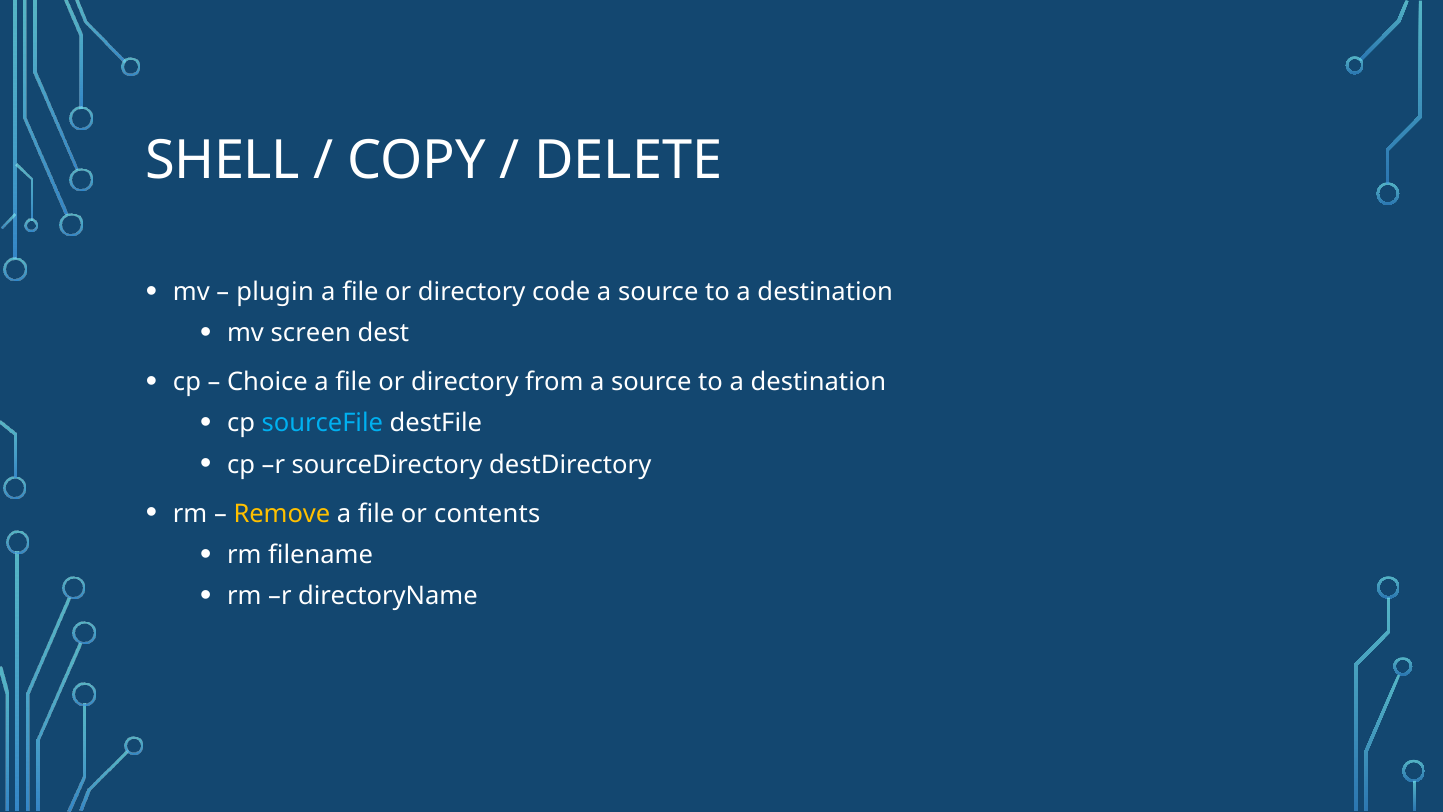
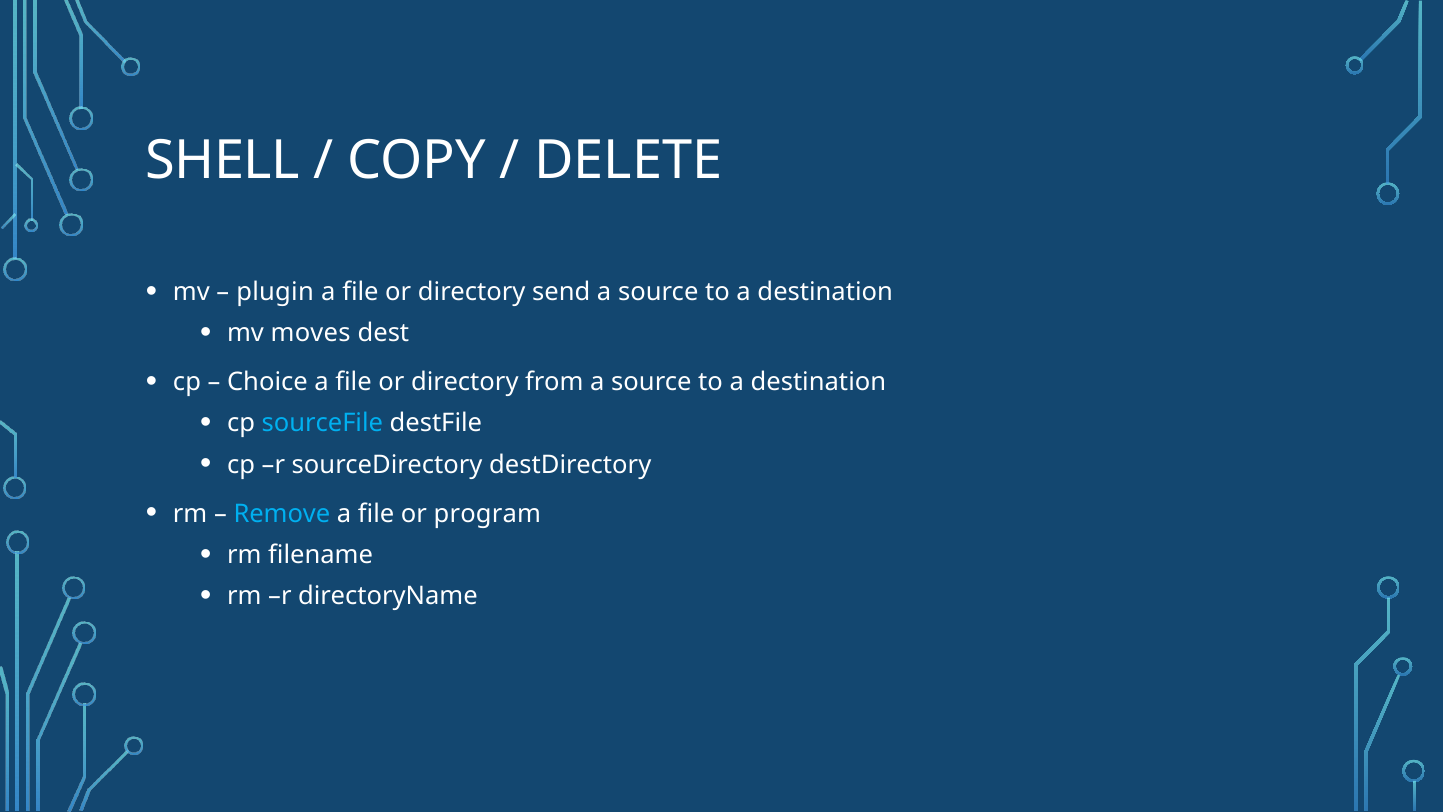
code: code -> send
screen: screen -> moves
Remove colour: yellow -> light blue
contents: contents -> program
